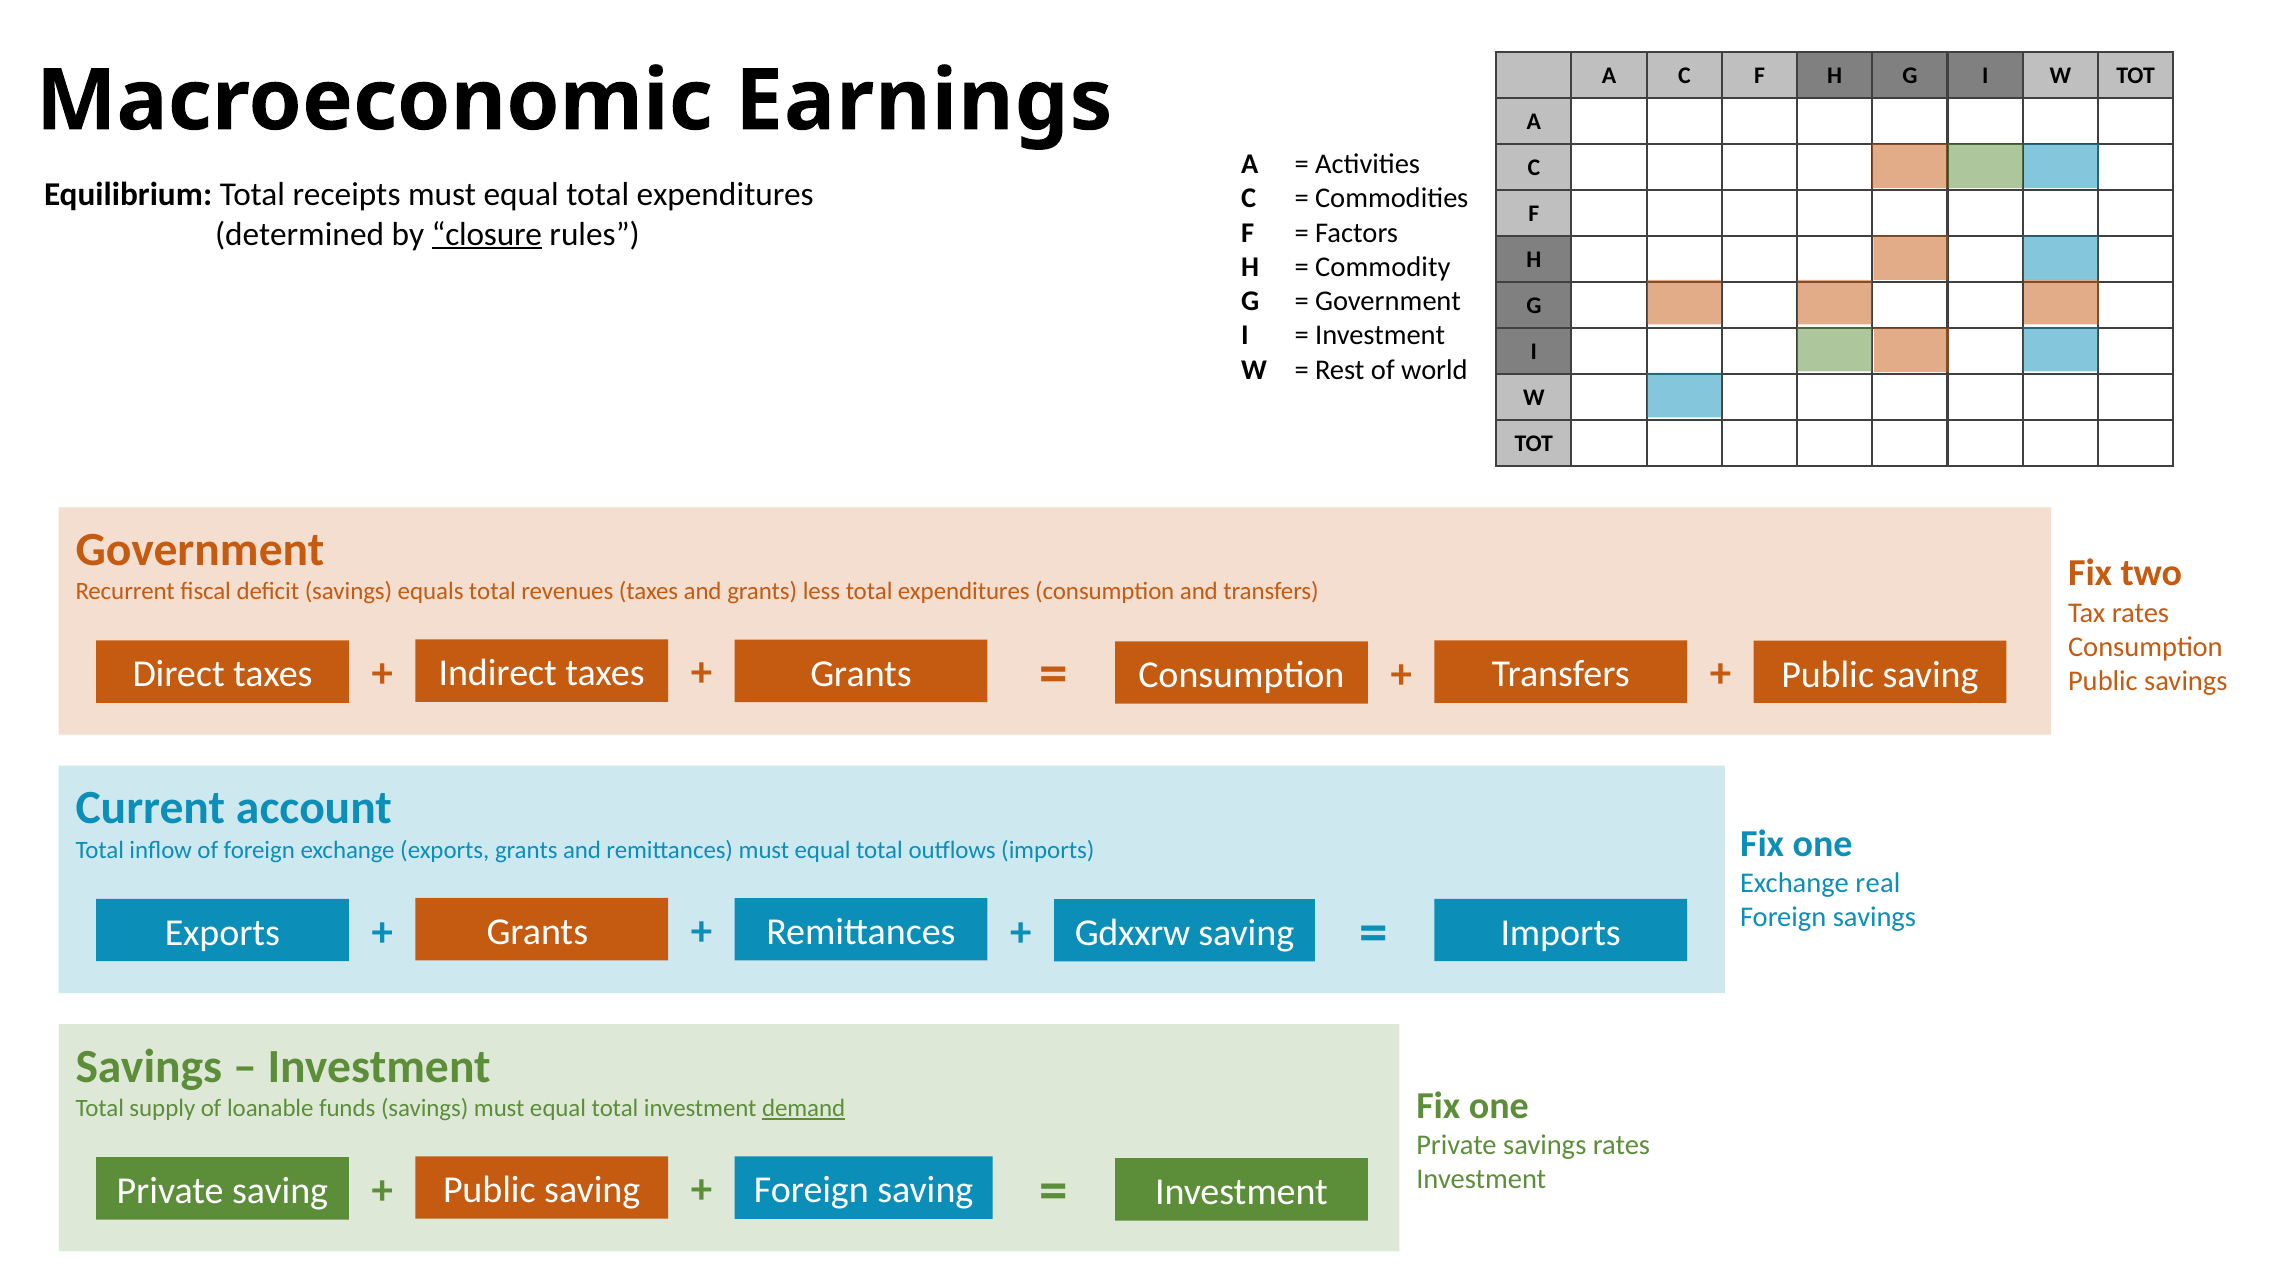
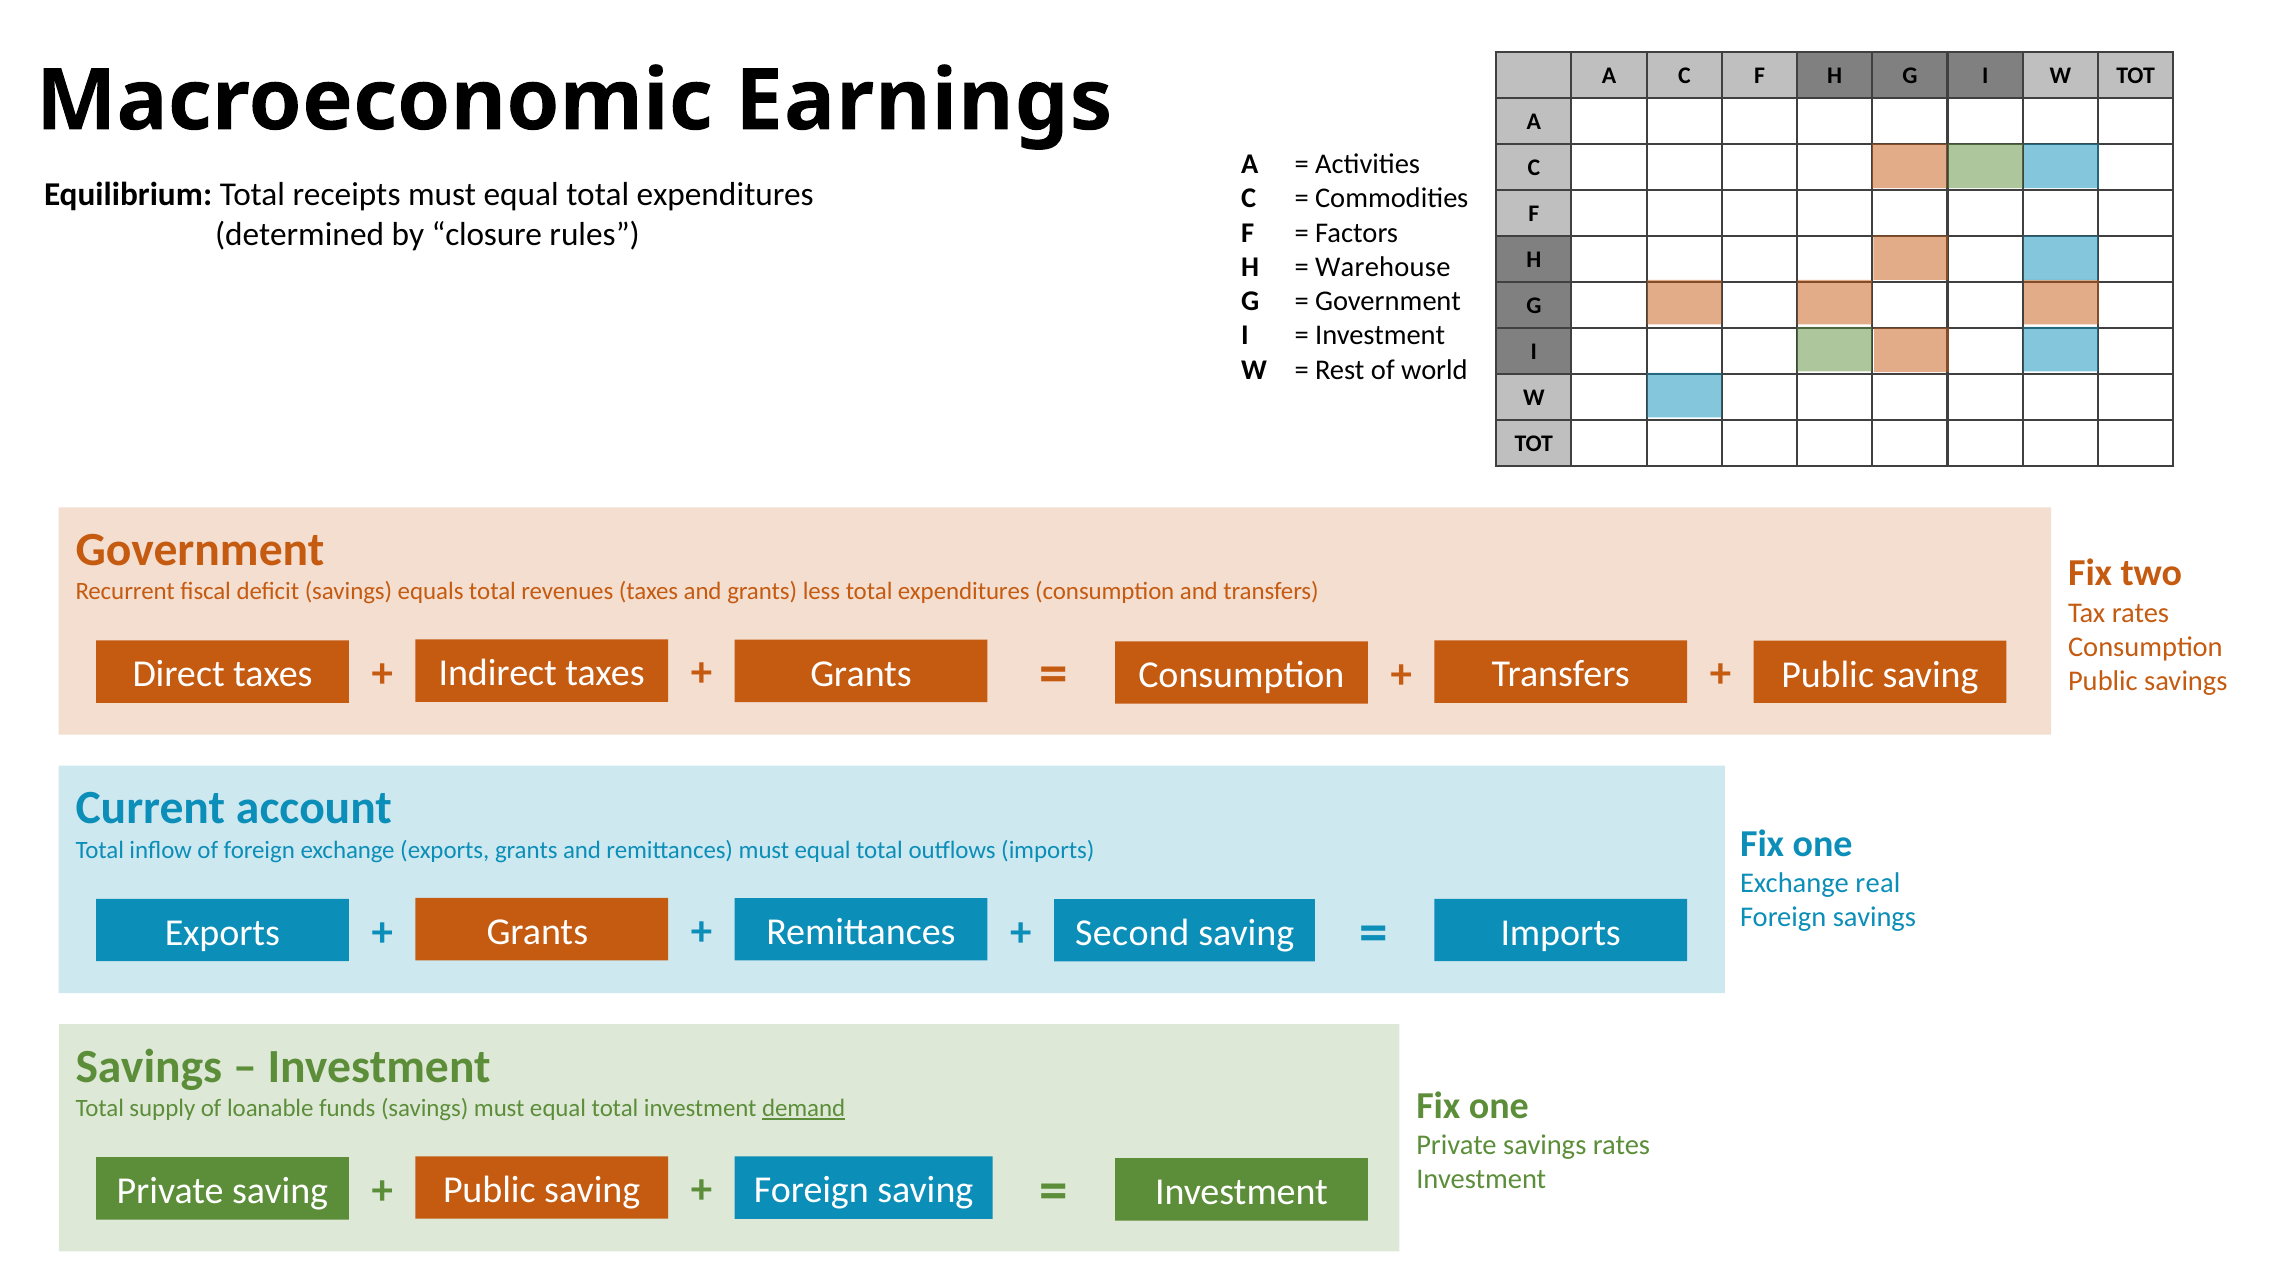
closure underline: present -> none
Commodity: Commodity -> Warehouse
Gdxxrw: Gdxxrw -> Second
